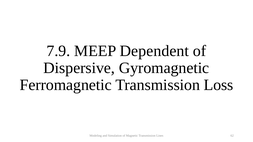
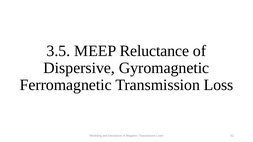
7.9: 7.9 -> 3.5
Dependent: Dependent -> Reluctance
